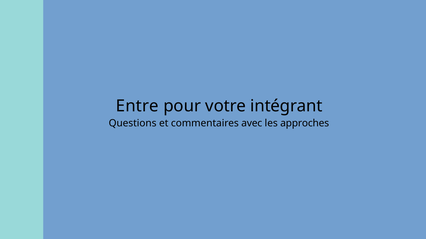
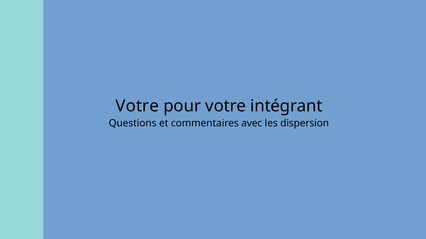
Entre at (137, 106): Entre -> Votre
approches: approches -> dispersion
